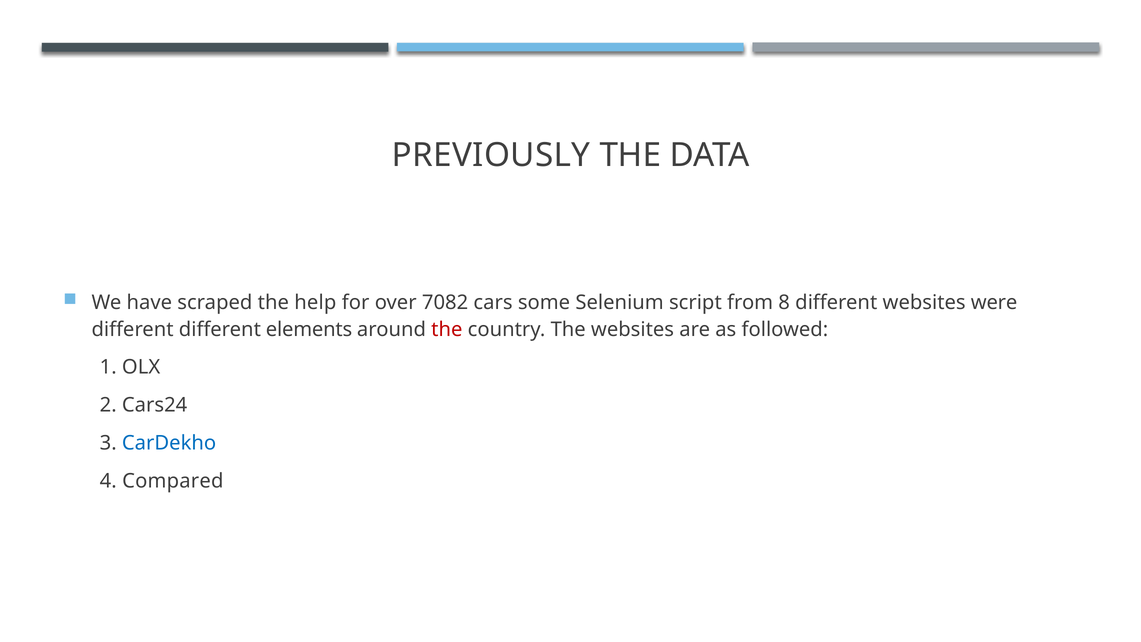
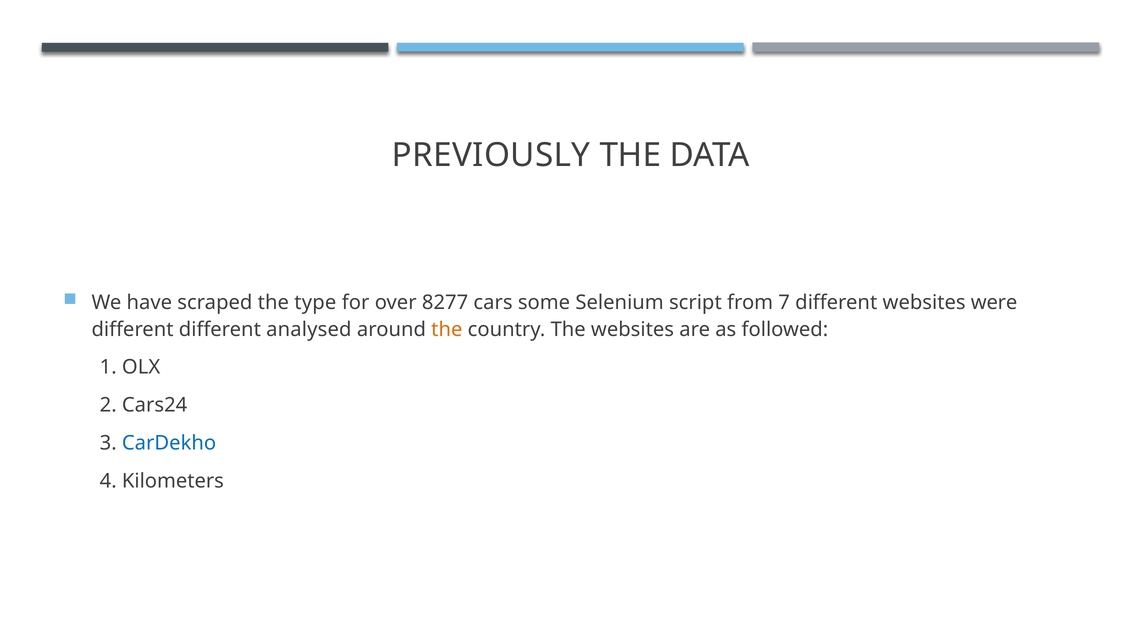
help: help -> type
7082: 7082 -> 8277
8: 8 -> 7
elements: elements -> analysed
the at (447, 329) colour: red -> orange
Compared: Compared -> Kilometers
